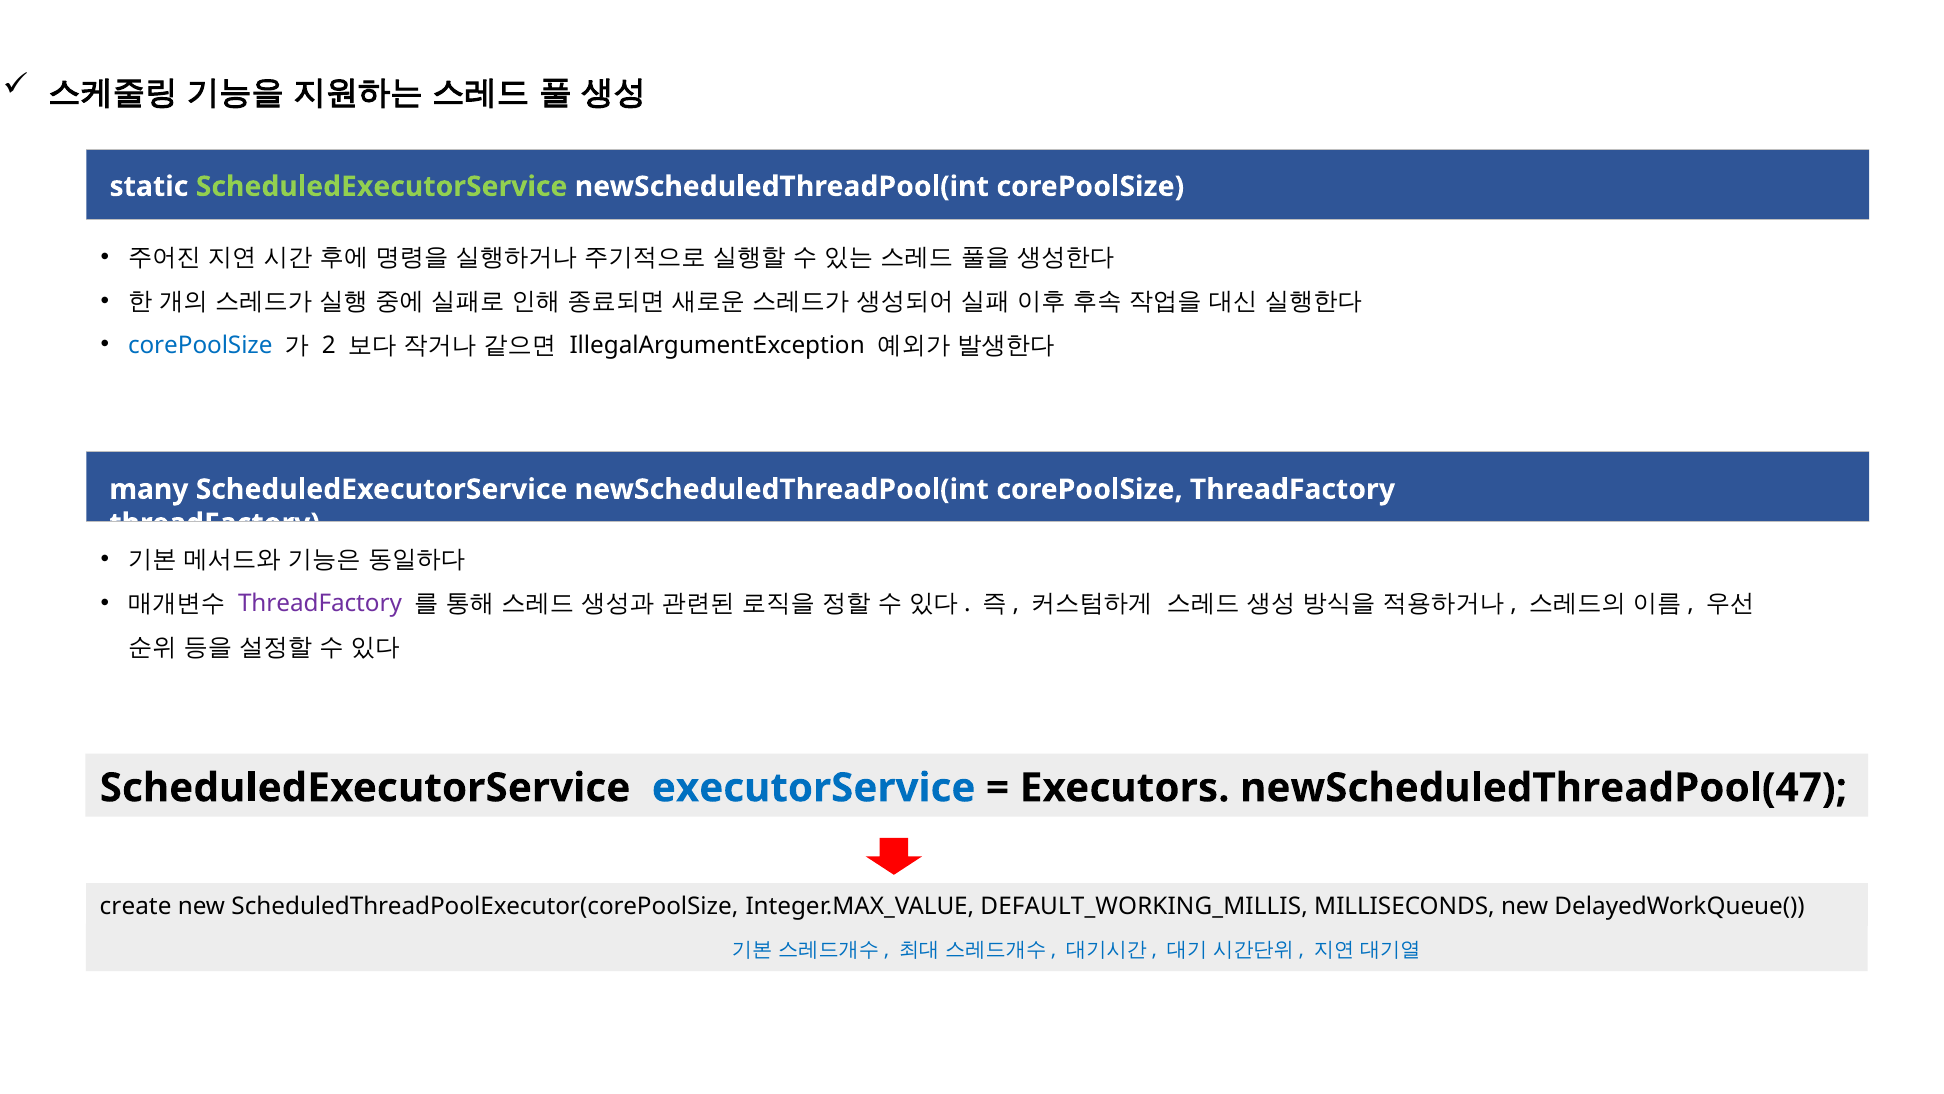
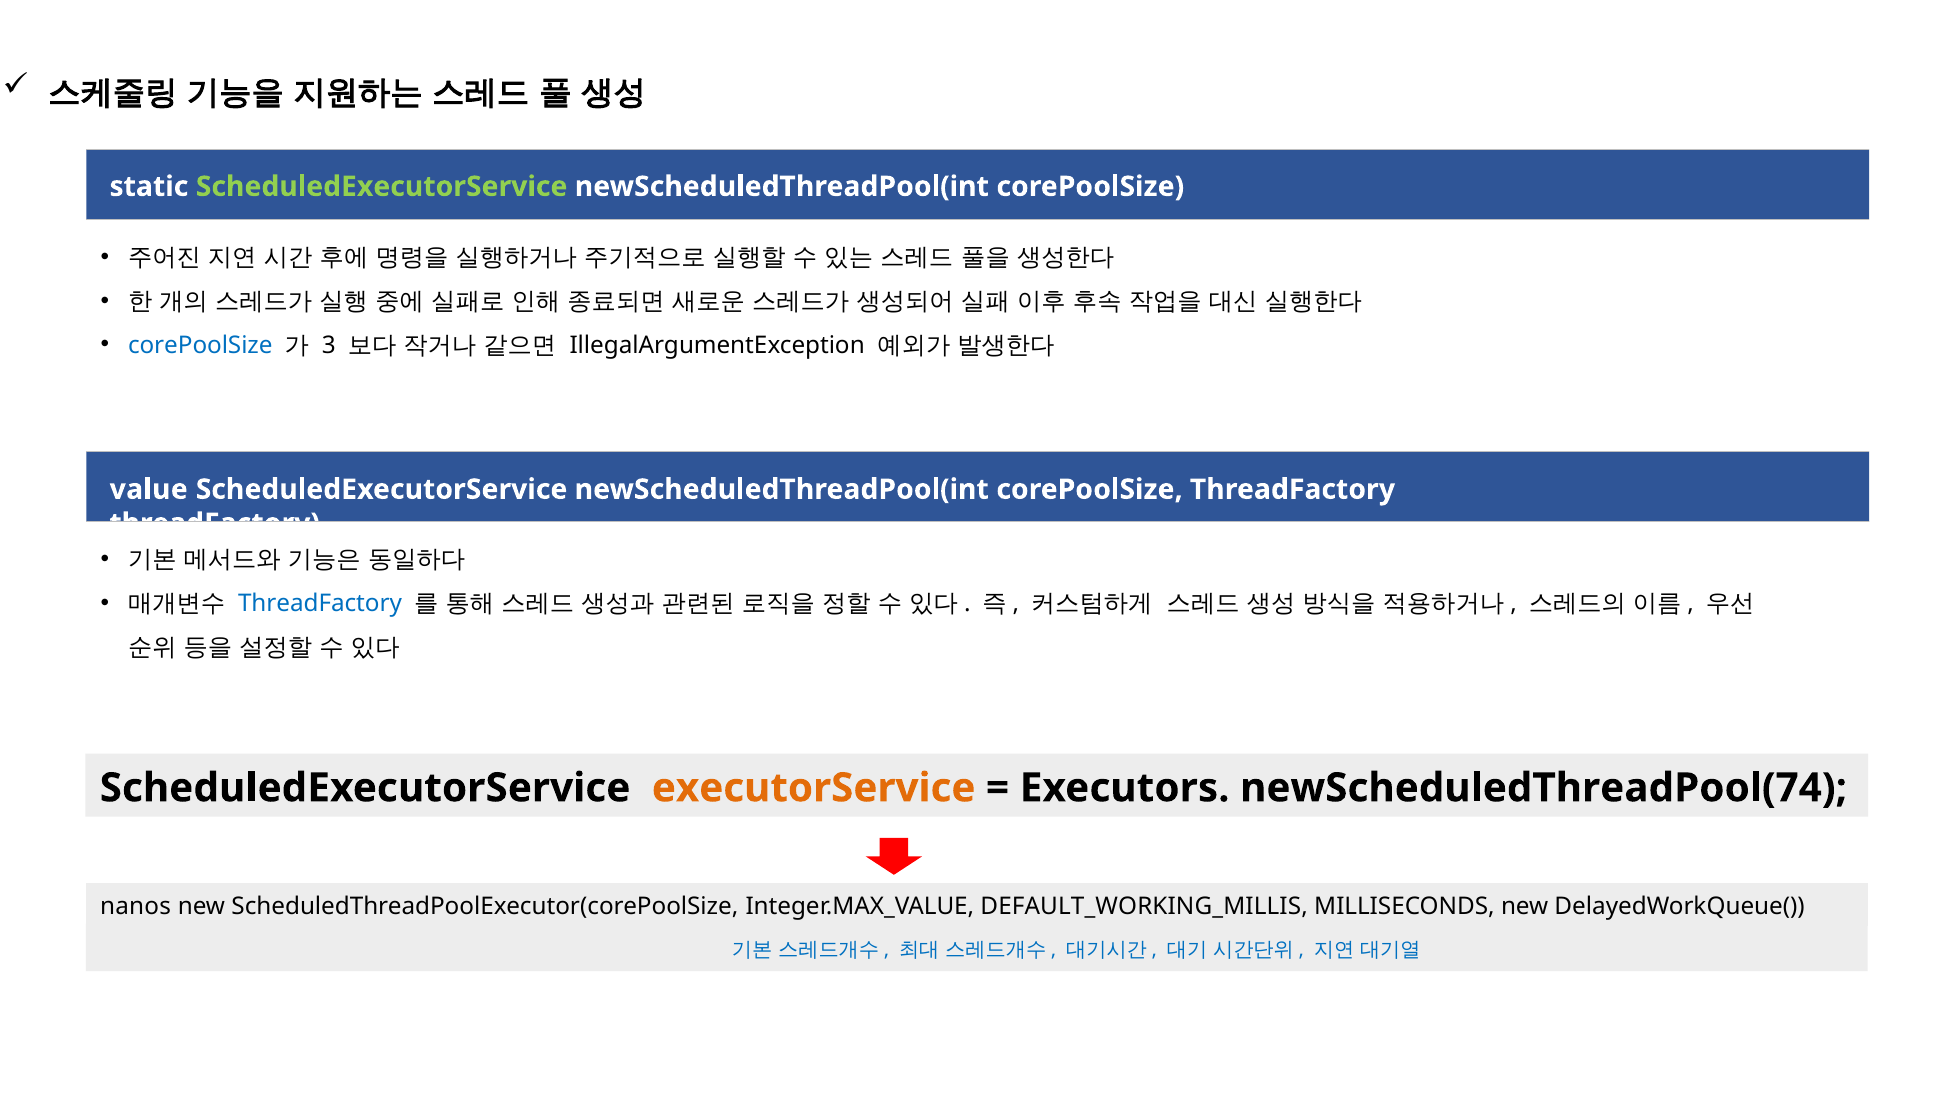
2: 2 -> 3
many: many -> value
ThreadFactory at (320, 603) colour: purple -> blue
executorService colour: blue -> orange
newScheduledThreadPool(47: newScheduledThreadPool(47 -> newScheduledThreadPool(74
create: create -> nanos
